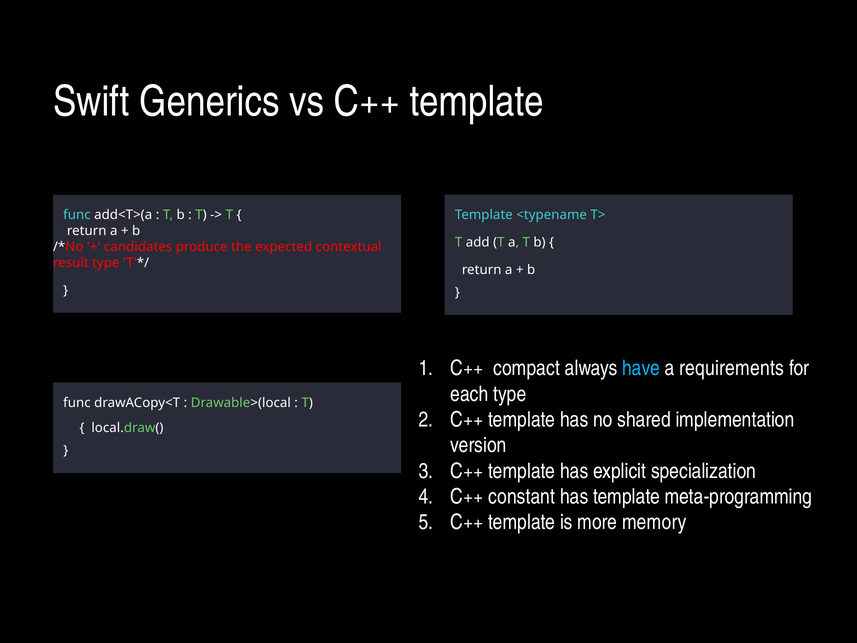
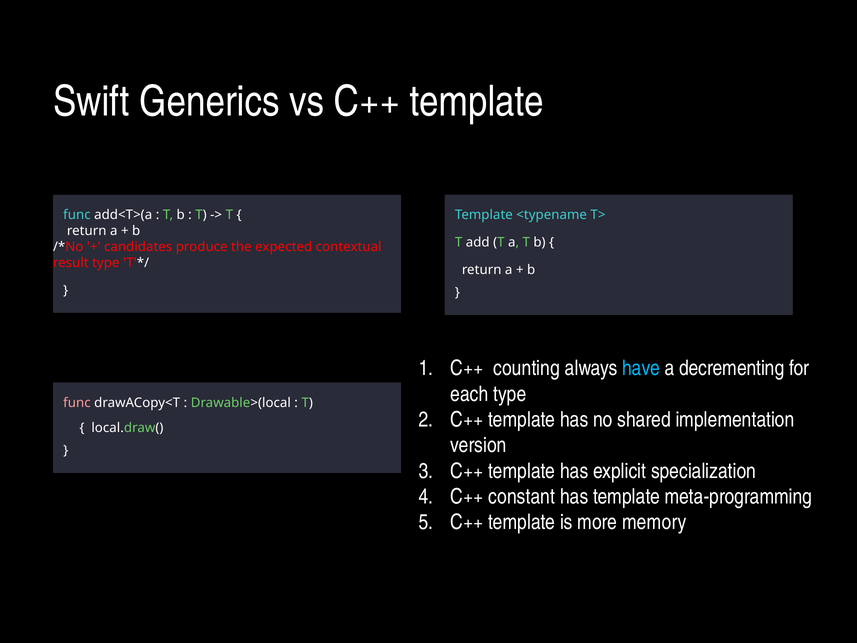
compact: compact -> counting
requirements: requirements -> decrementing
func at (77, 403) colour: white -> pink
